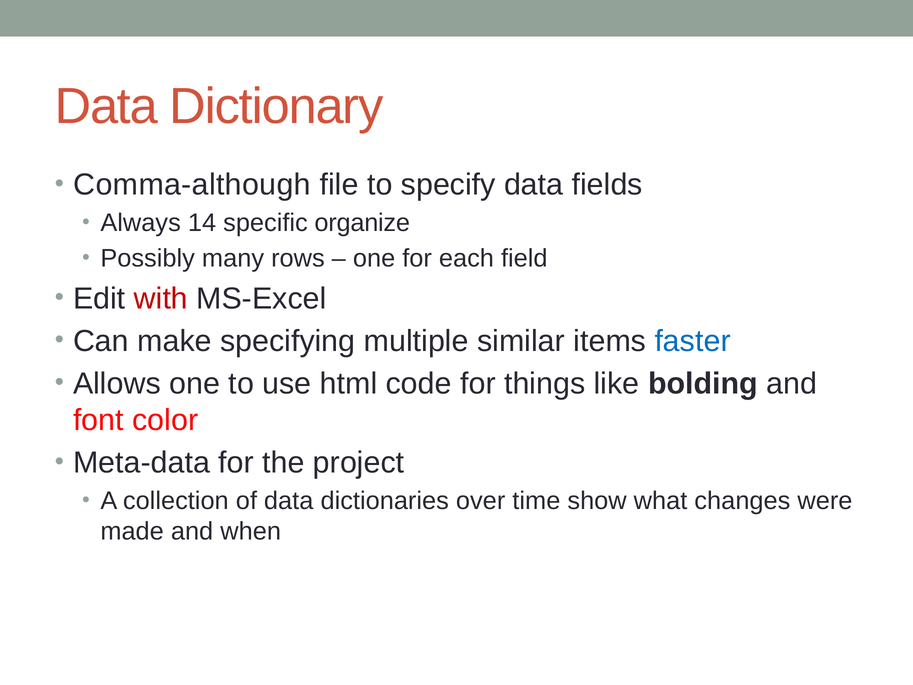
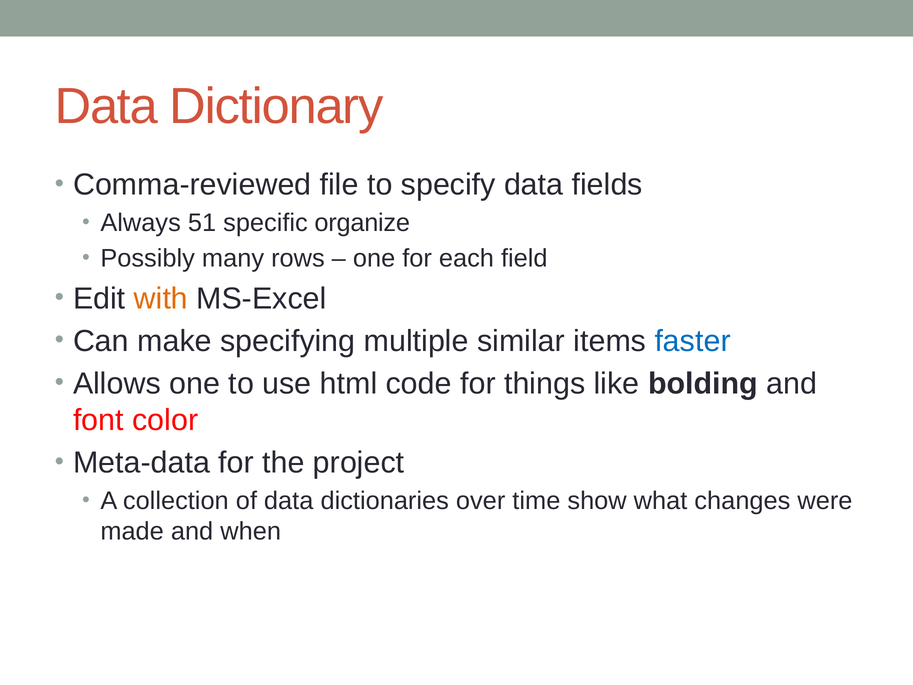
Comma-although: Comma-although -> Comma-reviewed
14: 14 -> 51
with colour: red -> orange
